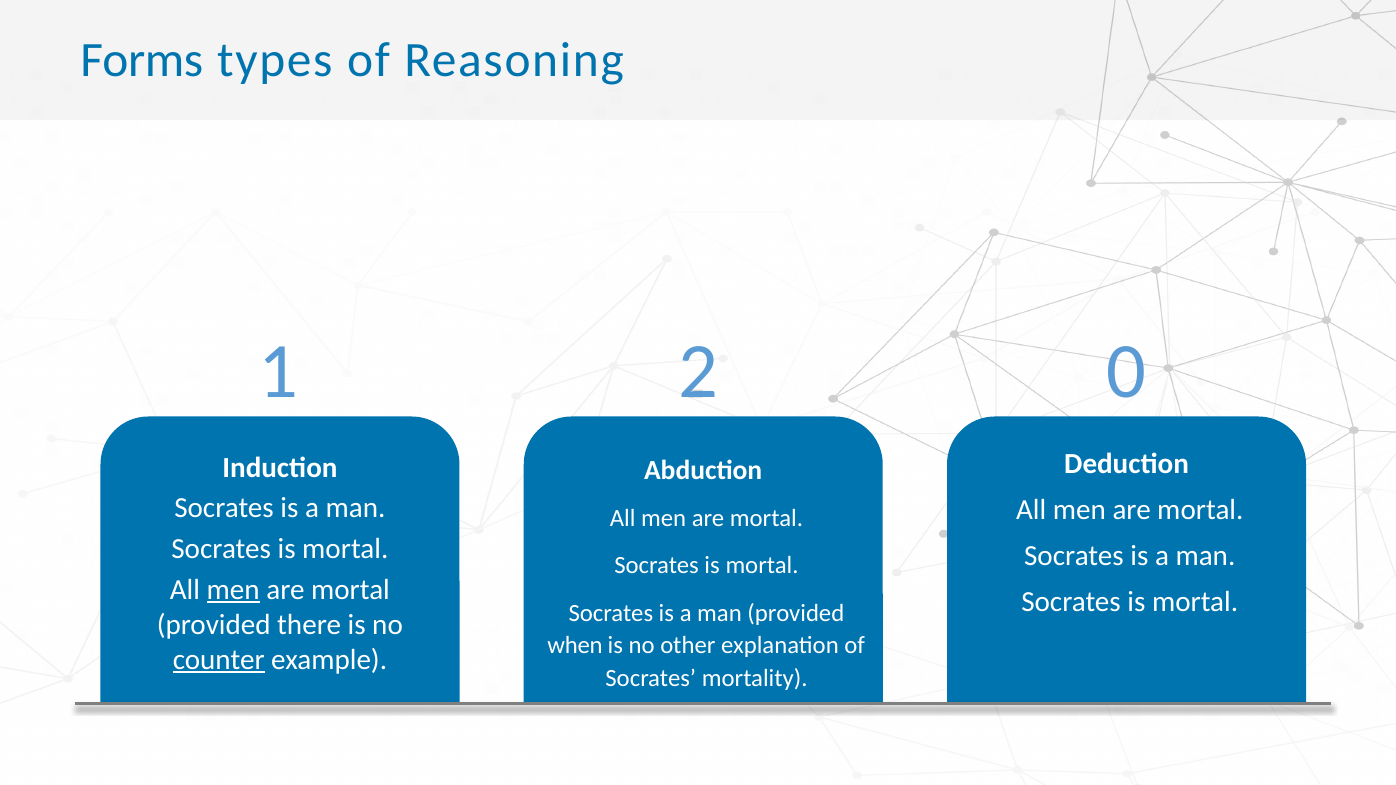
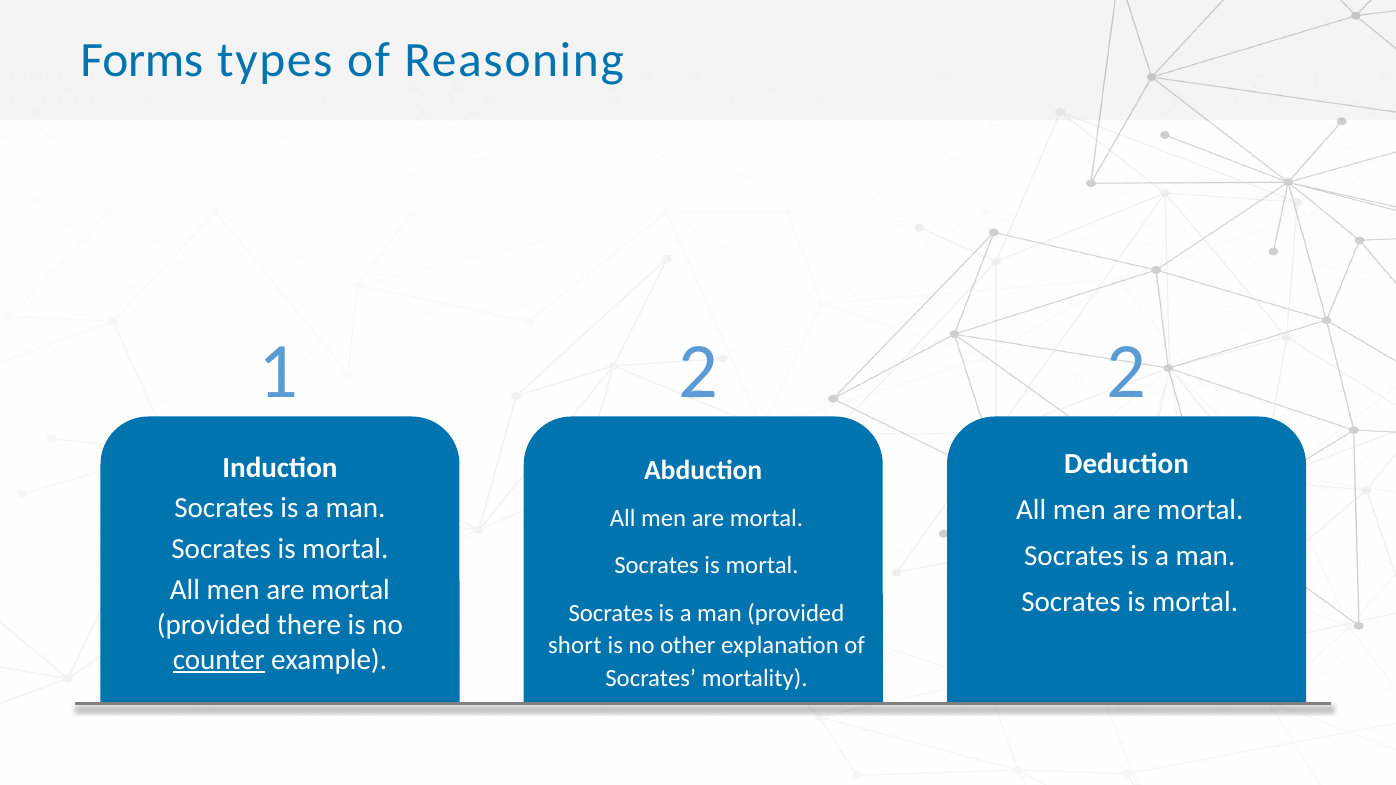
2 0: 0 -> 2
men at (233, 590) underline: present -> none
when: when -> short
